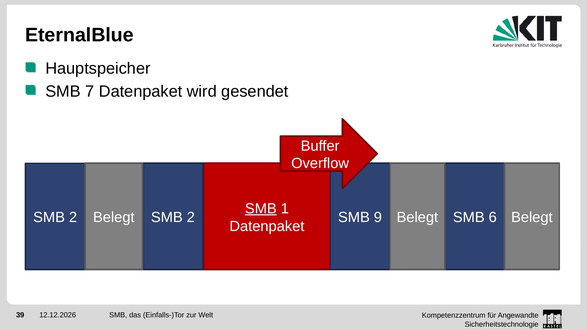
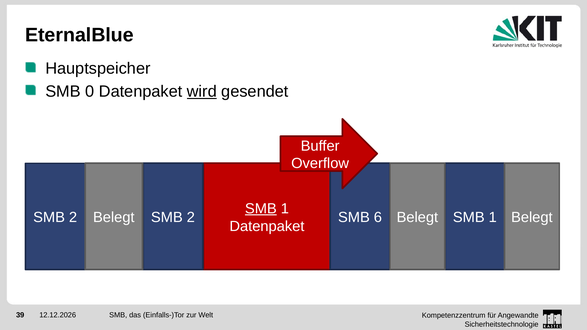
7: 7 -> 0
wird underline: none -> present
9: 9 -> 6
6 at (493, 218): 6 -> 1
